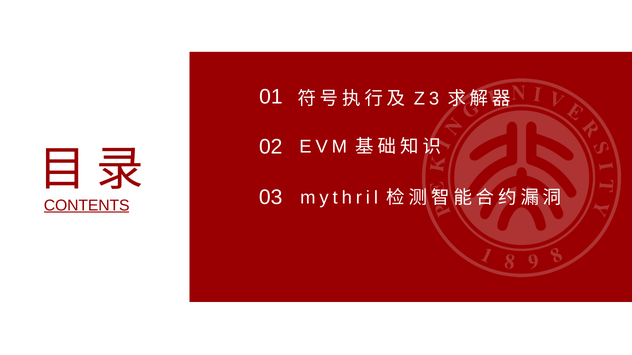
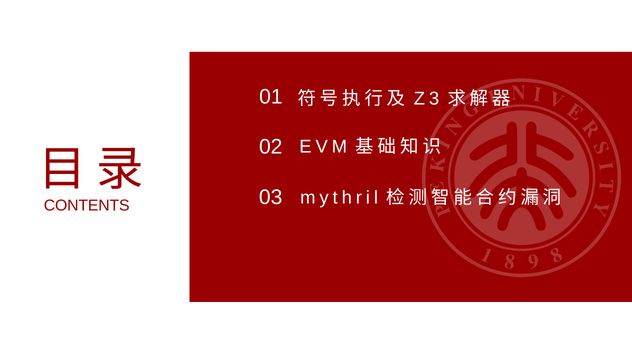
CONTENTS underline: present -> none
